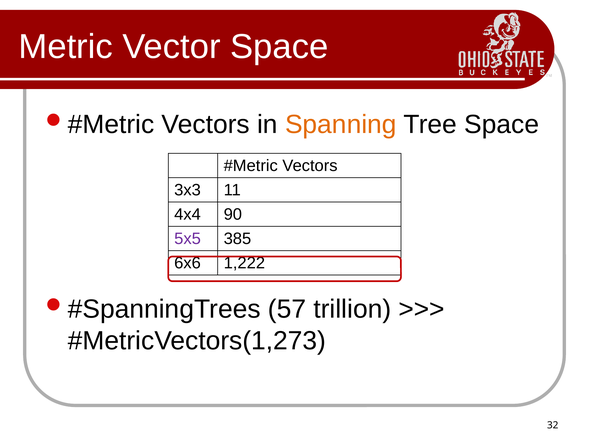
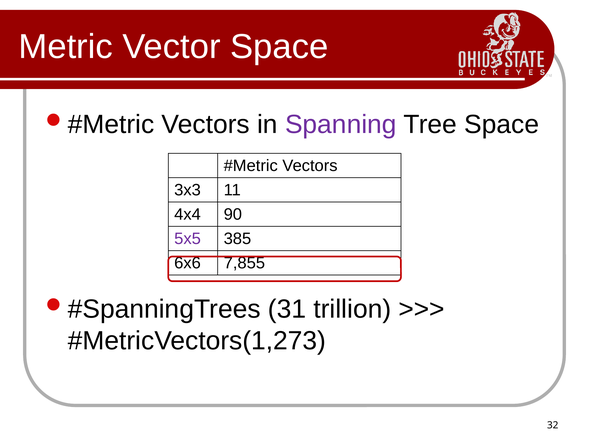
Spanning colour: orange -> purple
1,222: 1,222 -> 7,855
57: 57 -> 31
